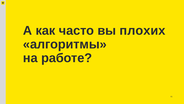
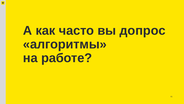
плохих: плохих -> допрос
